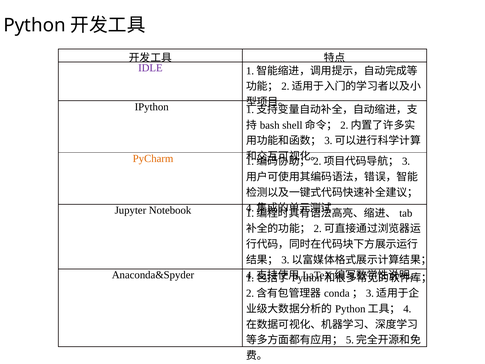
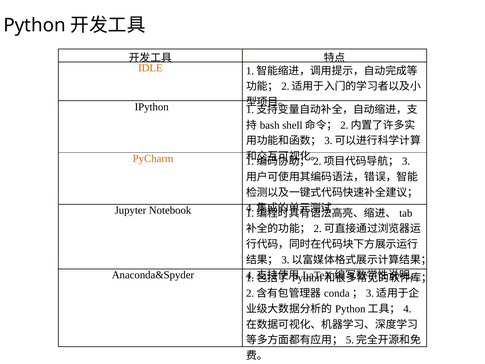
IDLE colour: purple -> orange
